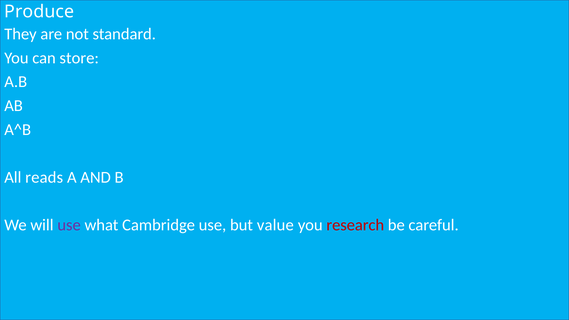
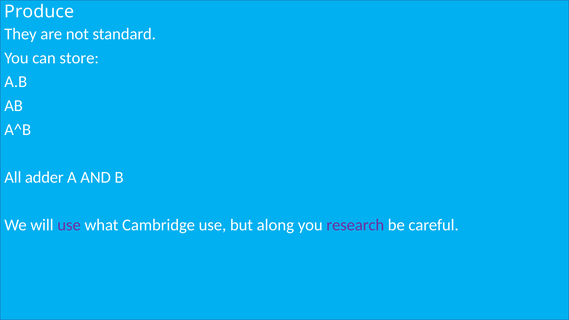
reads: reads -> adder
value: value -> along
research colour: red -> purple
